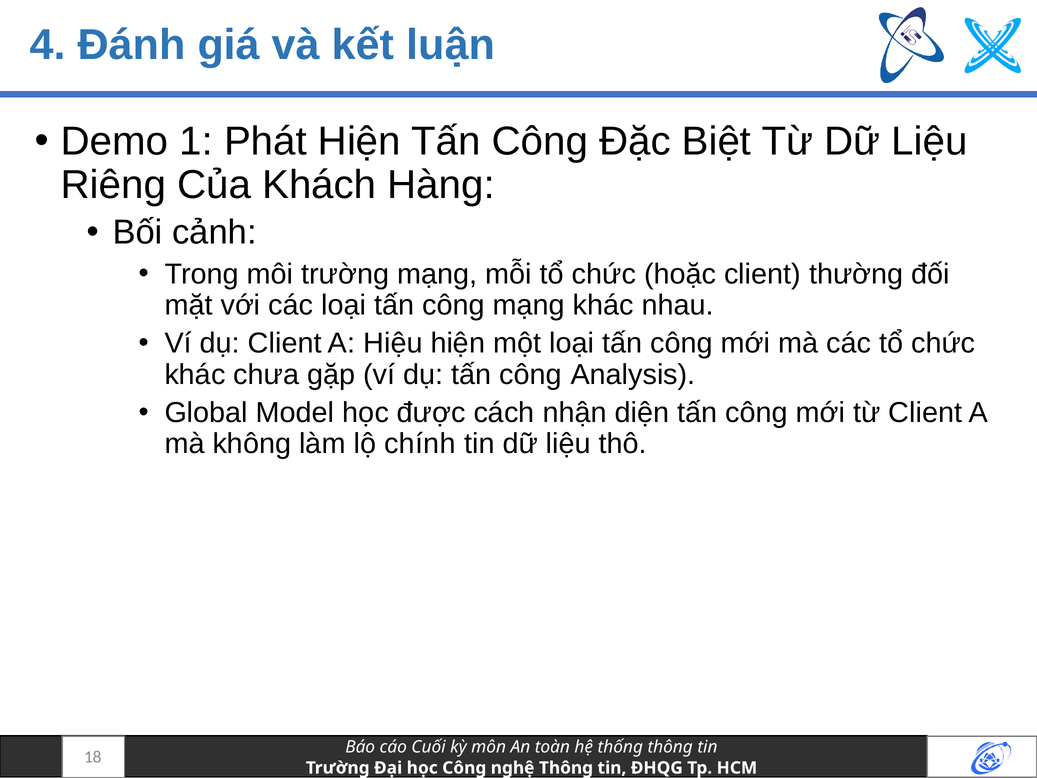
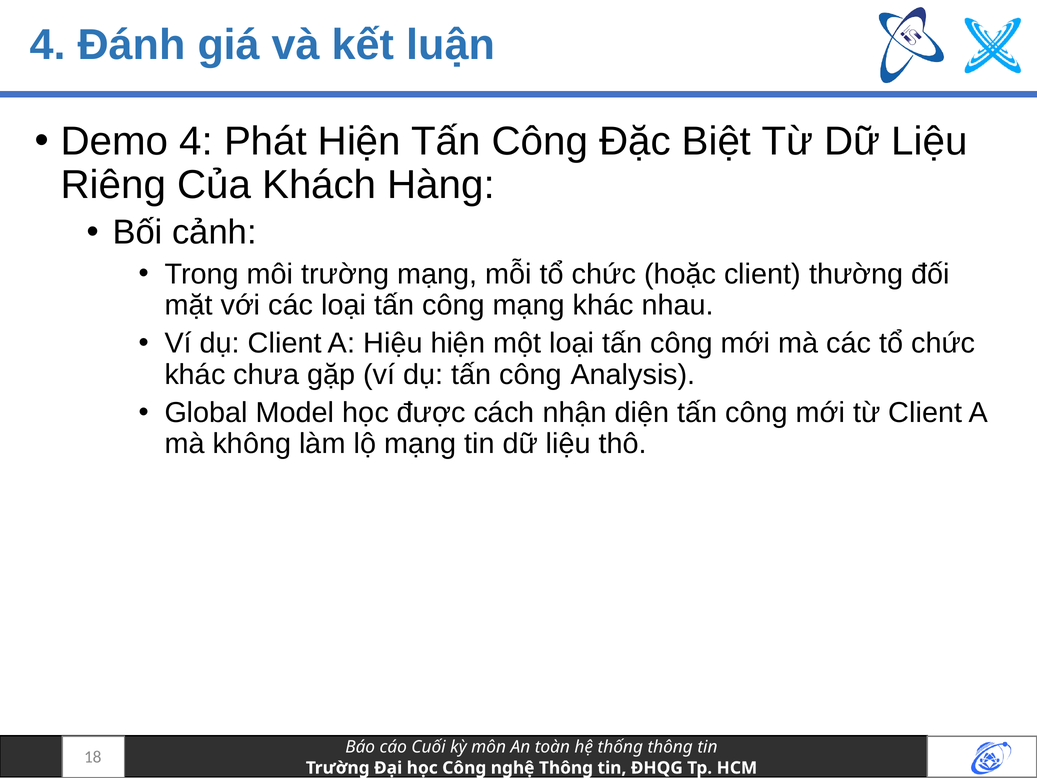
Demo 1: 1 -> 4
lộ chính: chính -> mạng
